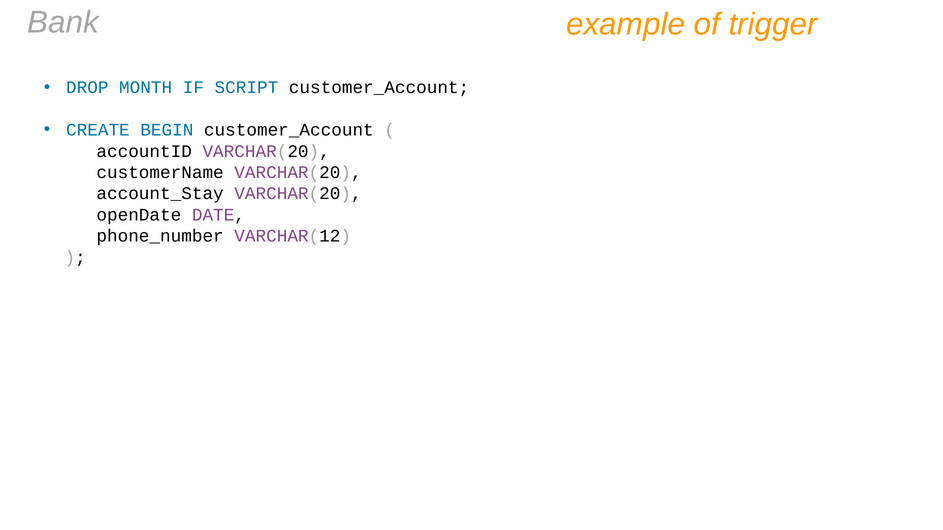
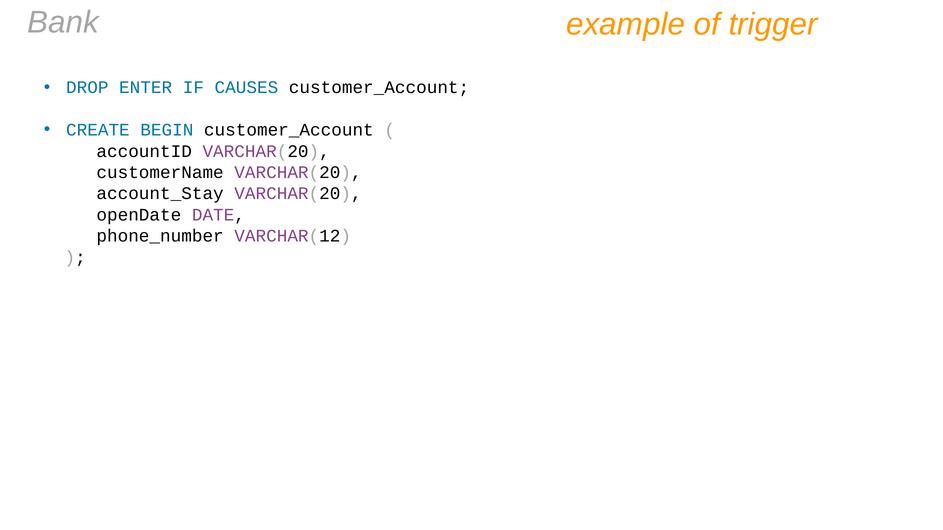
MONTH: MONTH -> ENTER
SCRIPT: SCRIPT -> CAUSES
